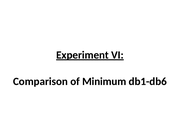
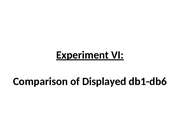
Minimum: Minimum -> Displayed
